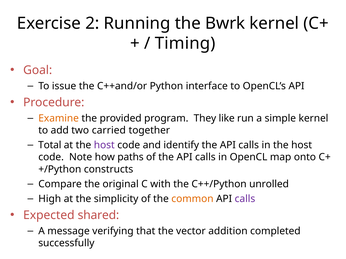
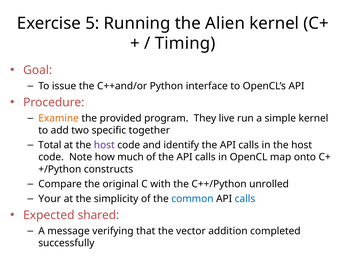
2: 2 -> 5
Bwrk: Bwrk -> Alien
like: like -> live
carried: carried -> specific
paths: paths -> much
High: High -> Your
common colour: orange -> blue
calls at (245, 199) colour: purple -> blue
